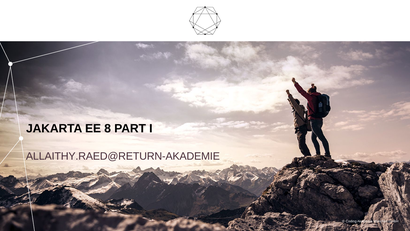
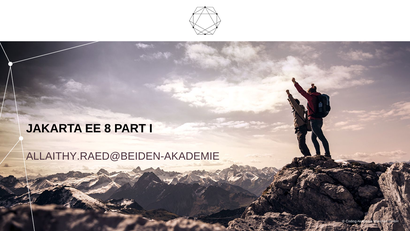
ALLAITHY.RAED@RETURN-AKADEMIE: ALLAITHY.RAED@RETURN-AKADEMIE -> ALLAITHY.RAED@BEIDEN-AKADEMIE
